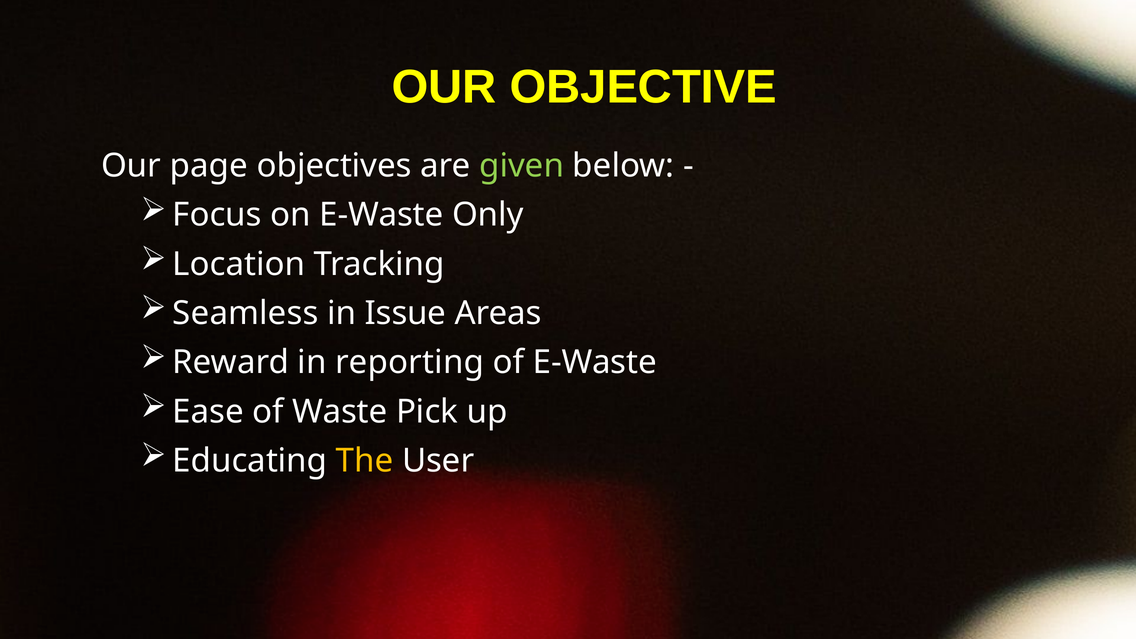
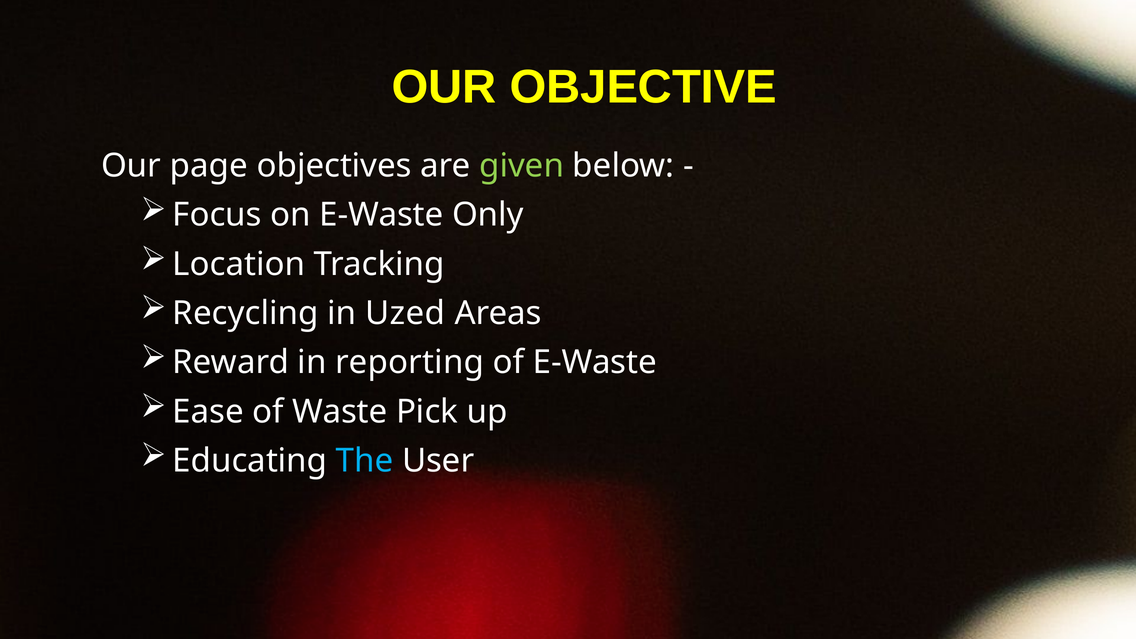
Seamless: Seamless -> Recycling
Issue: Issue -> Uzed
The colour: yellow -> light blue
